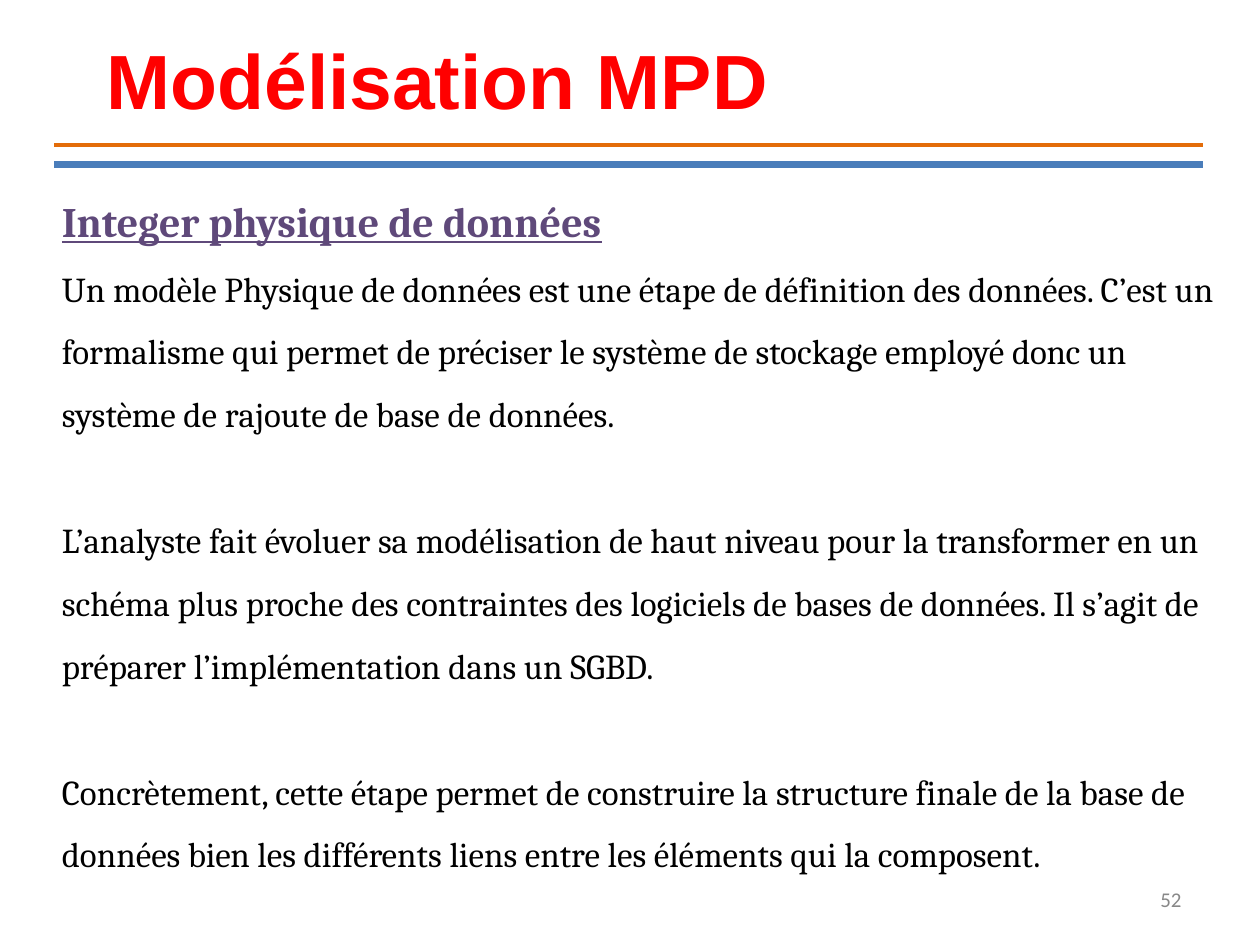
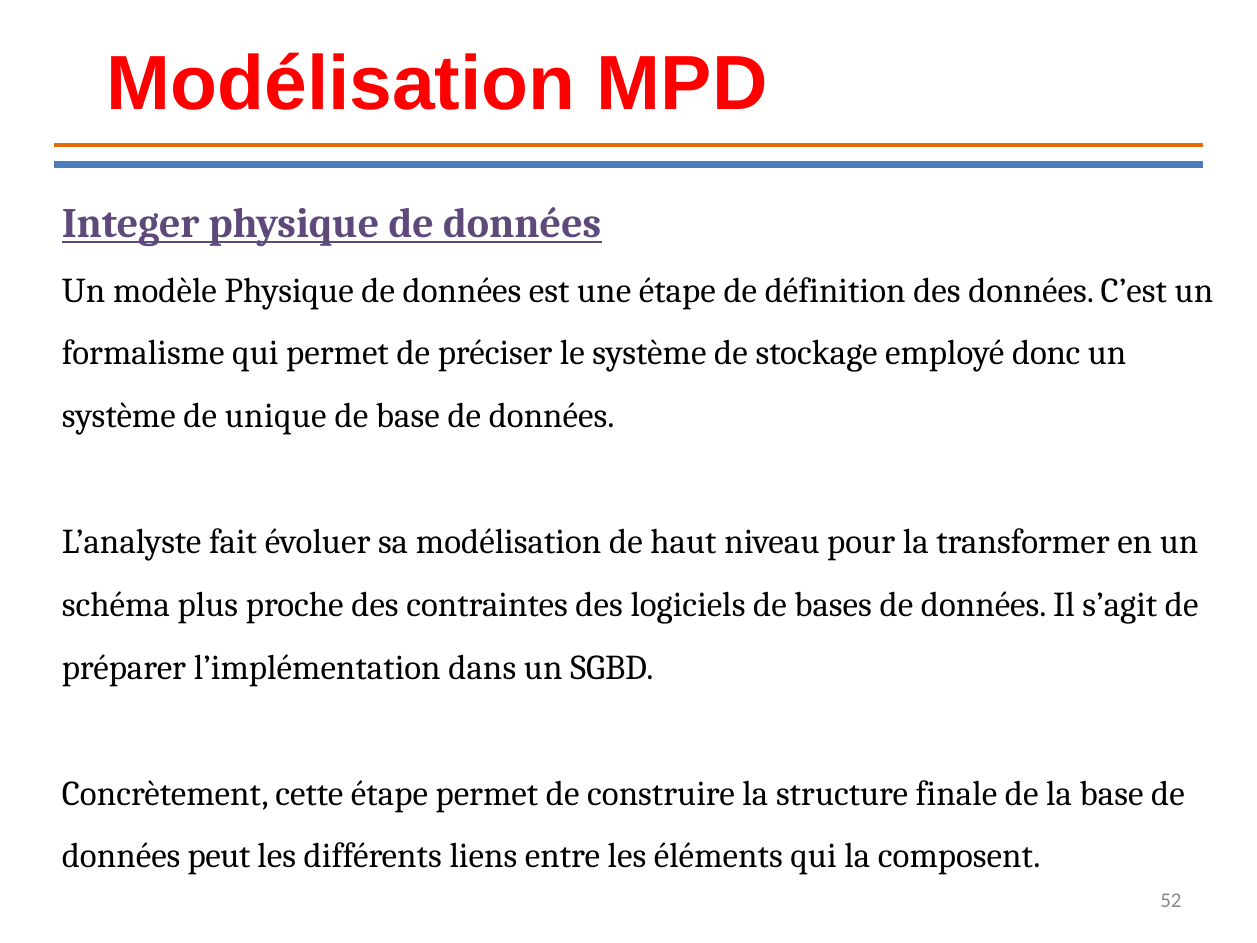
rajoute: rajoute -> unique
bien: bien -> peut
